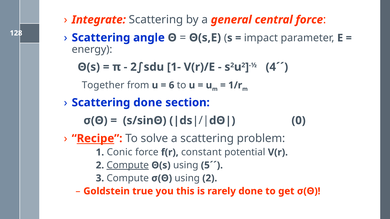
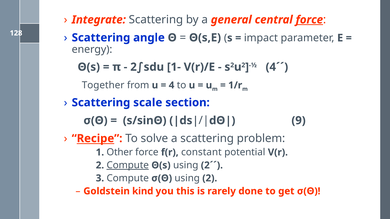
force at (309, 20) underline: none -> present
6: 6 -> 4
Scattering done: done -> scale
0: 0 -> 9
Conic: Conic -> Other
5´´: 5´´ -> 2´´
true: true -> kind
